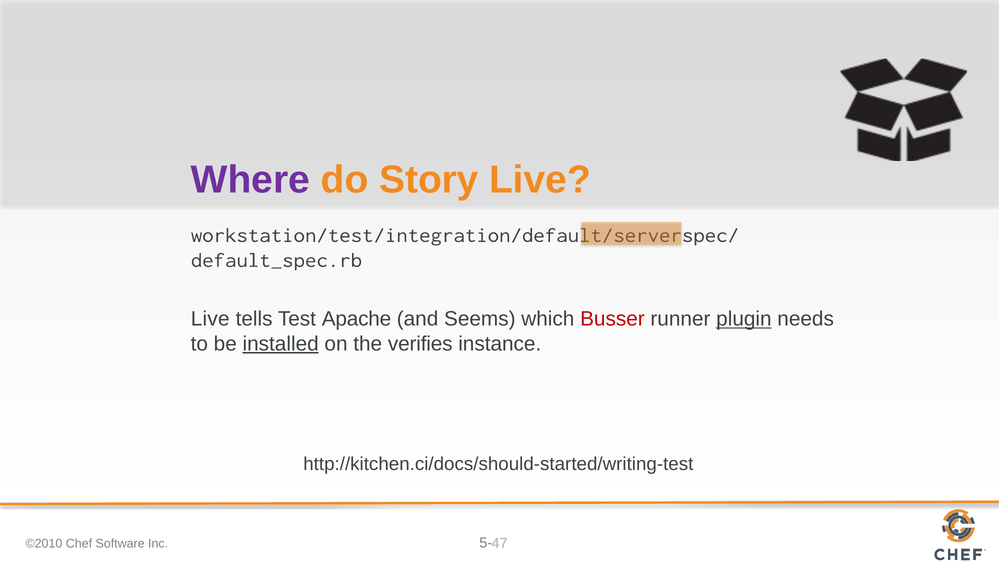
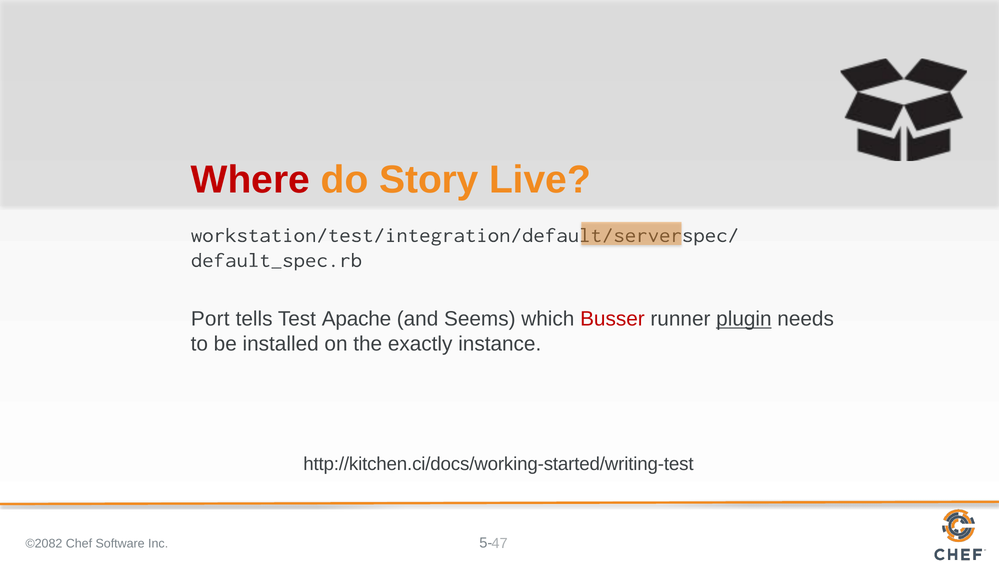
Where colour: purple -> red
Live at (210, 319): Live -> Port
installed underline: present -> none
verifies: verifies -> exactly
http://kitchen.ci/docs/should-started/writing-test: http://kitchen.ci/docs/should-started/writing-test -> http://kitchen.ci/docs/working-started/writing-test
©2010: ©2010 -> ©2082
